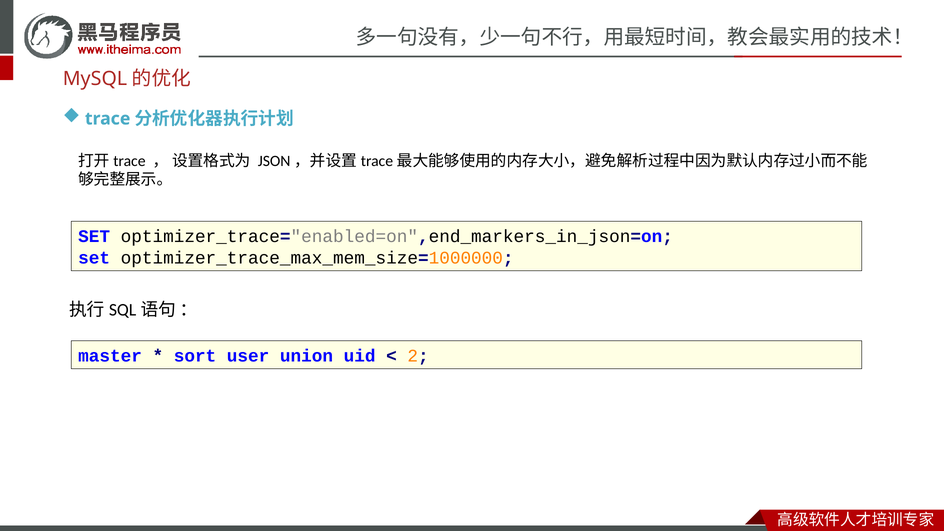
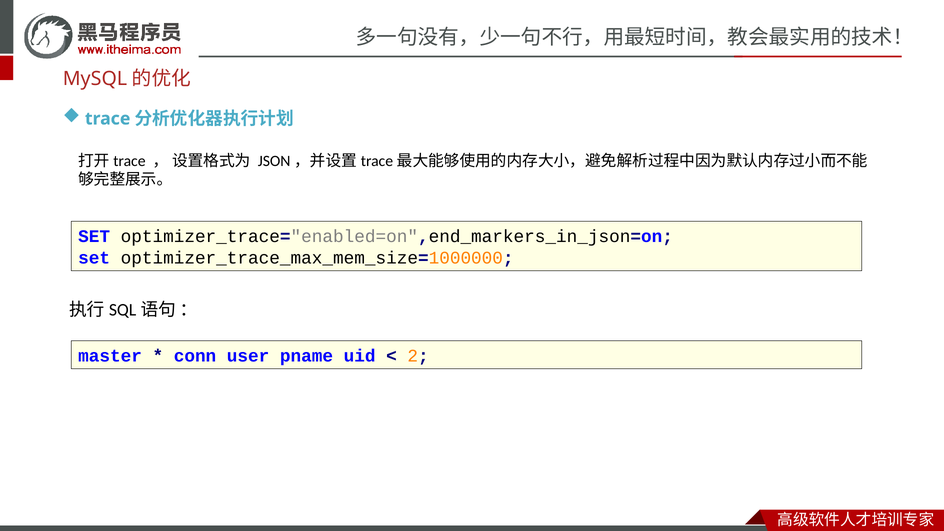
sort: sort -> conn
union: union -> pname
